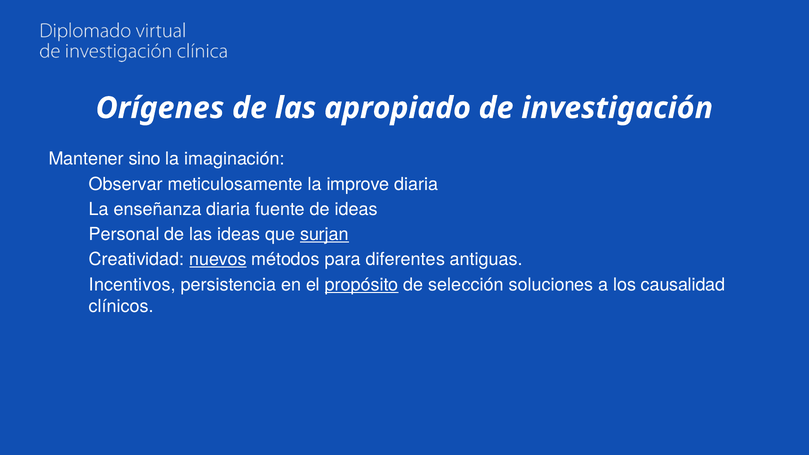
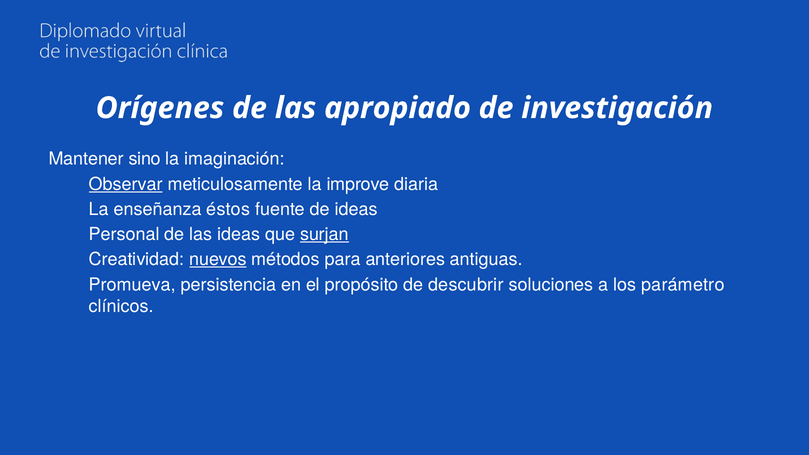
Observar underline: none -> present
enseñanza diaria: diaria -> éstos
diferentes: diferentes -> anteriores
Incentivos: Incentivos -> Promueva
propósito underline: present -> none
selección: selección -> descubrir
causalidad: causalidad -> parámetro
